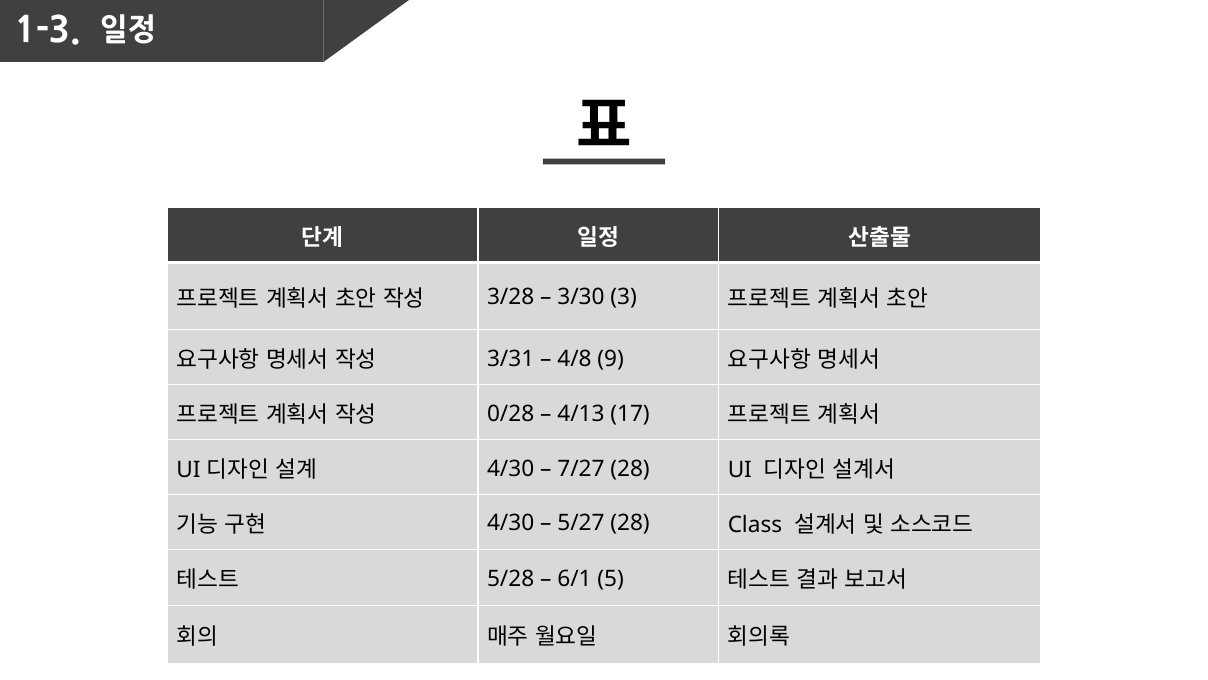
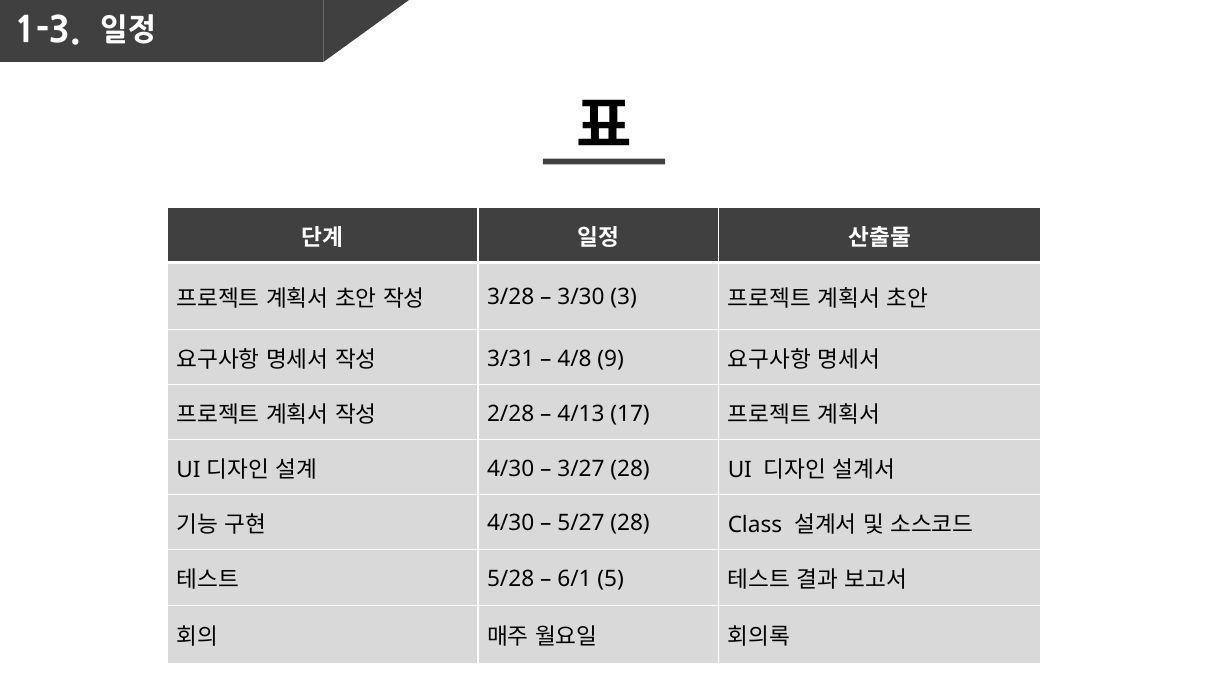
0/28: 0/28 -> 2/28
7/27: 7/27 -> 3/27
